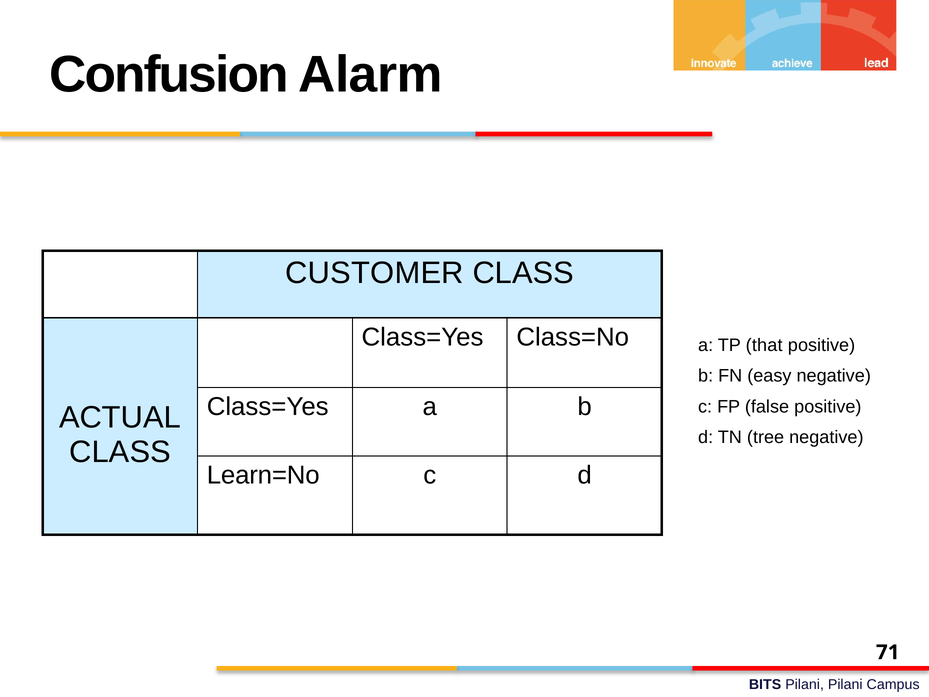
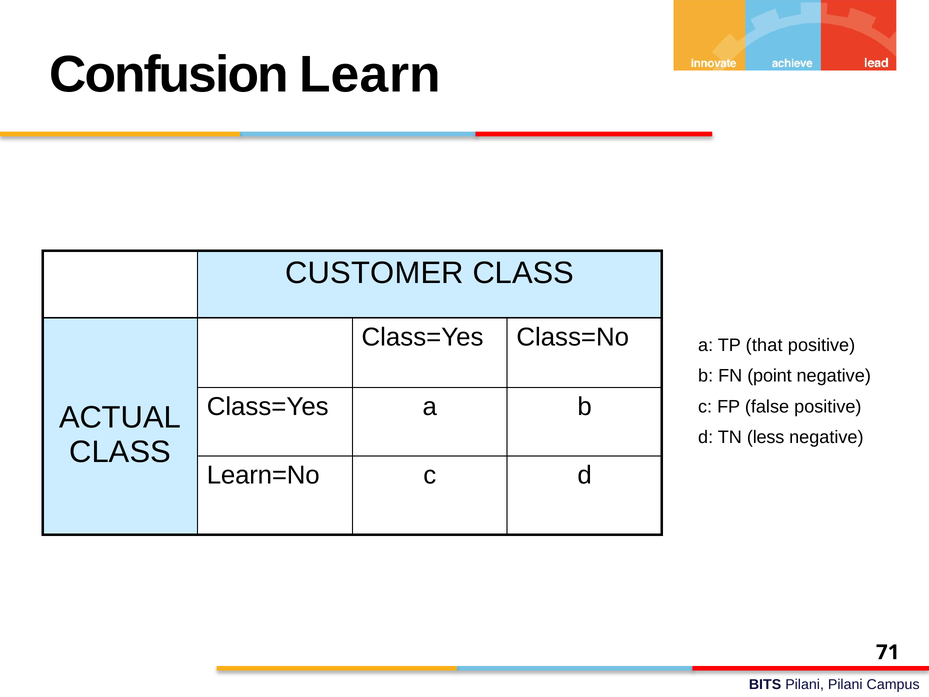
Alarm: Alarm -> Learn
easy: easy -> point
tree: tree -> less
